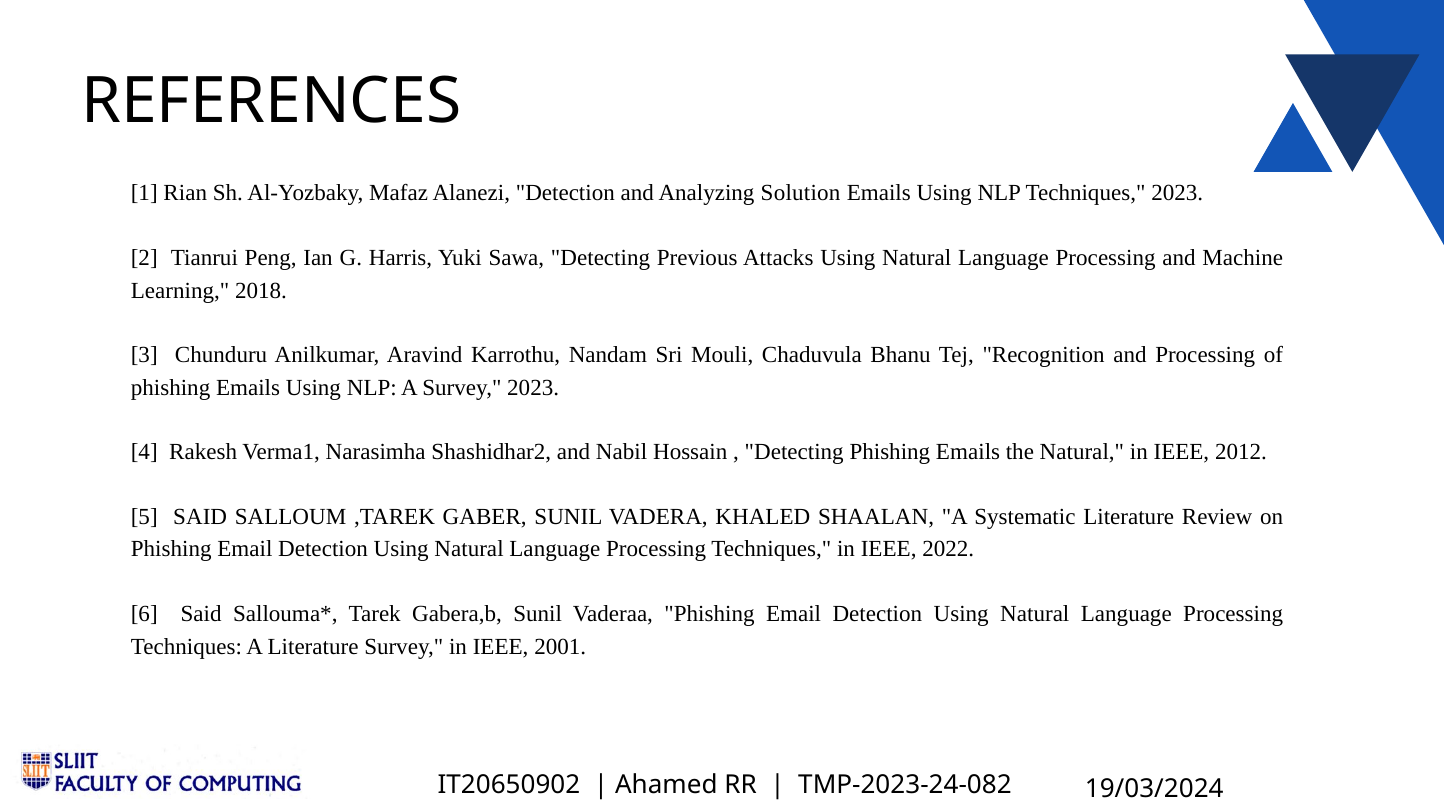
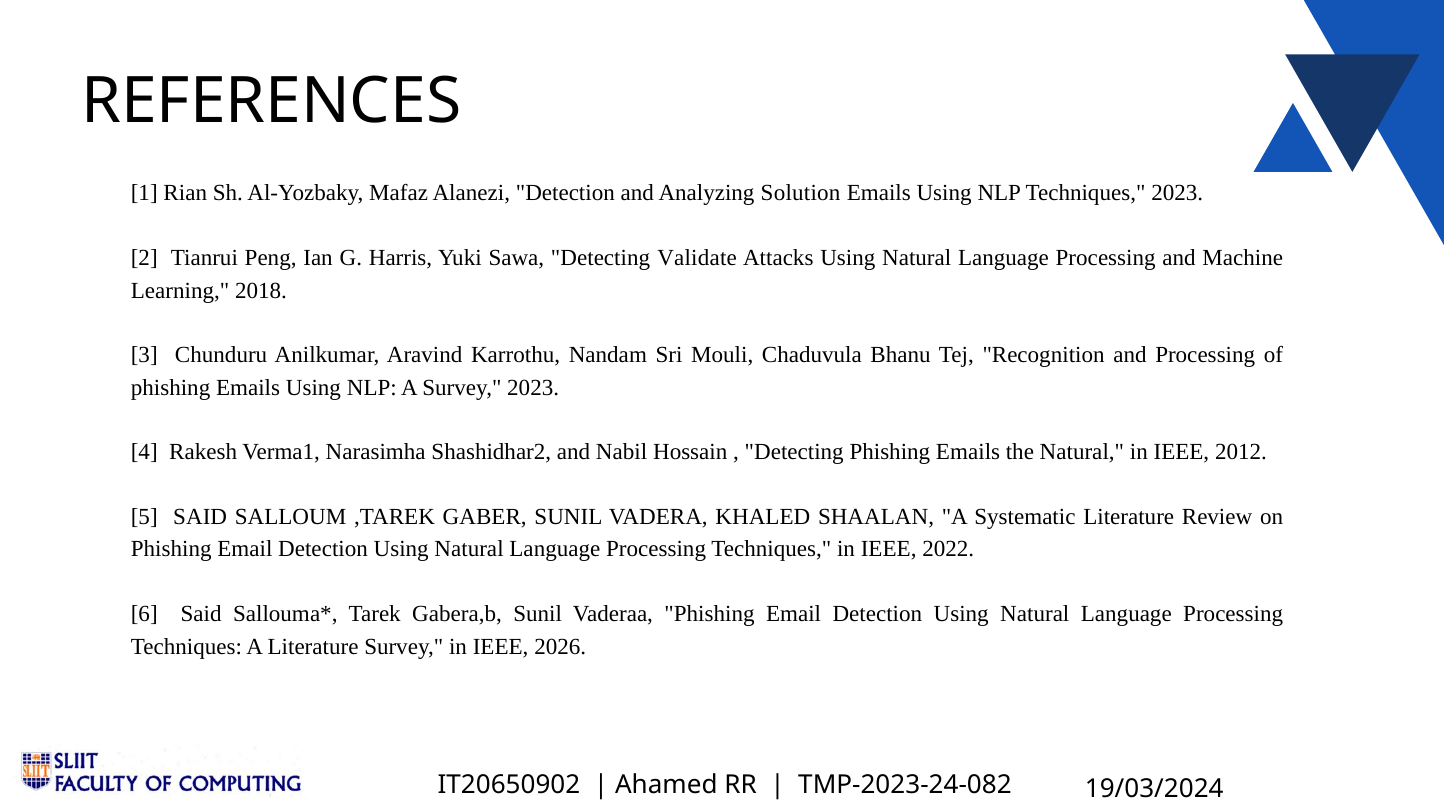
Previous: Previous -> Validate
2001: 2001 -> 2026
